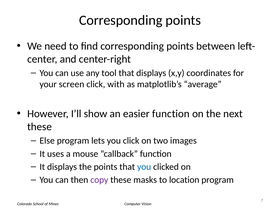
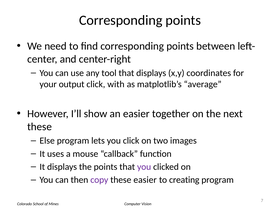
screen: screen -> output
easier function: function -> together
you at (144, 167) colour: blue -> purple
these masks: masks -> easier
location: location -> creating
